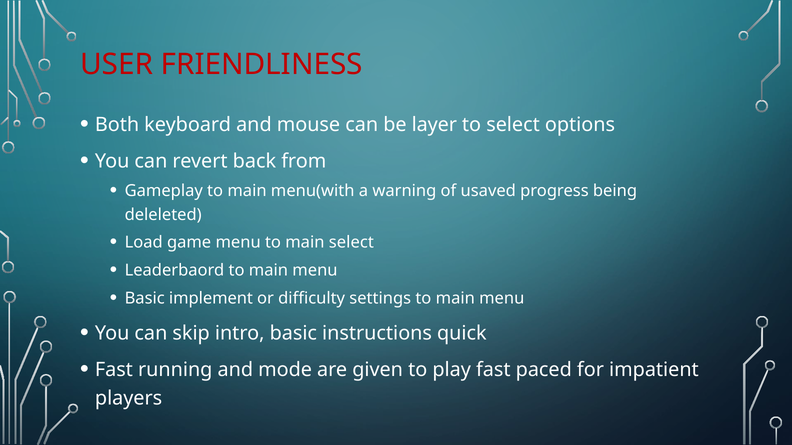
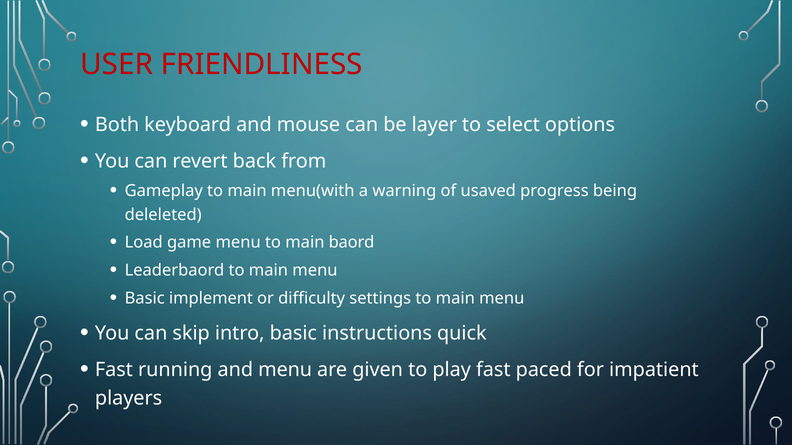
main select: select -> baord
and mode: mode -> menu
